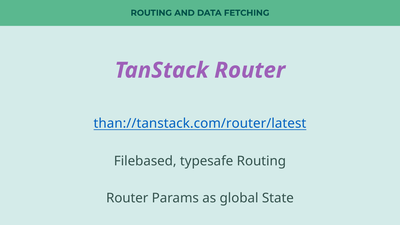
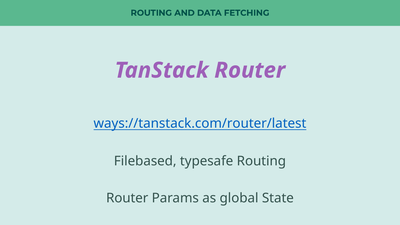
than://tanstack.com/router/latest: than://tanstack.com/router/latest -> ways://tanstack.com/router/latest
